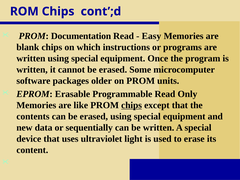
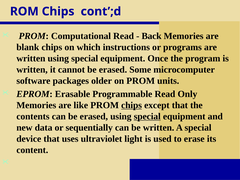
Documentation: Documentation -> Computational
Easy: Easy -> Back
special at (147, 116) underline: none -> present
